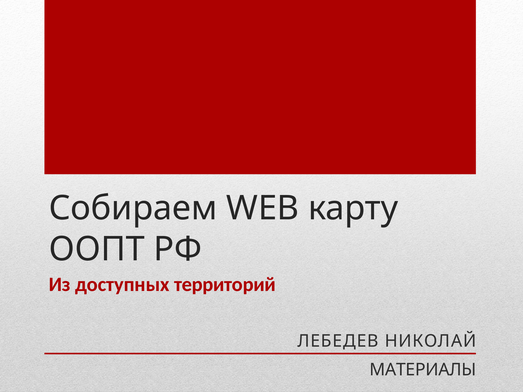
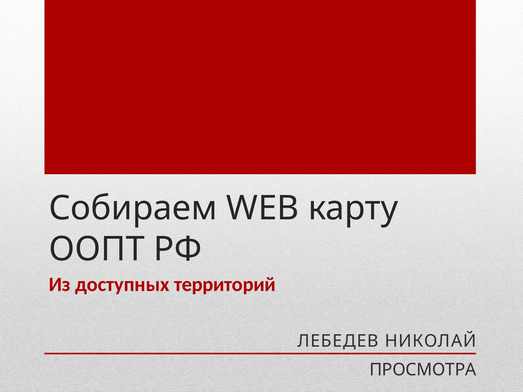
МАТЕРИАЛЫ: МАТЕРИАЛЫ -> ПРОСМОТРА
